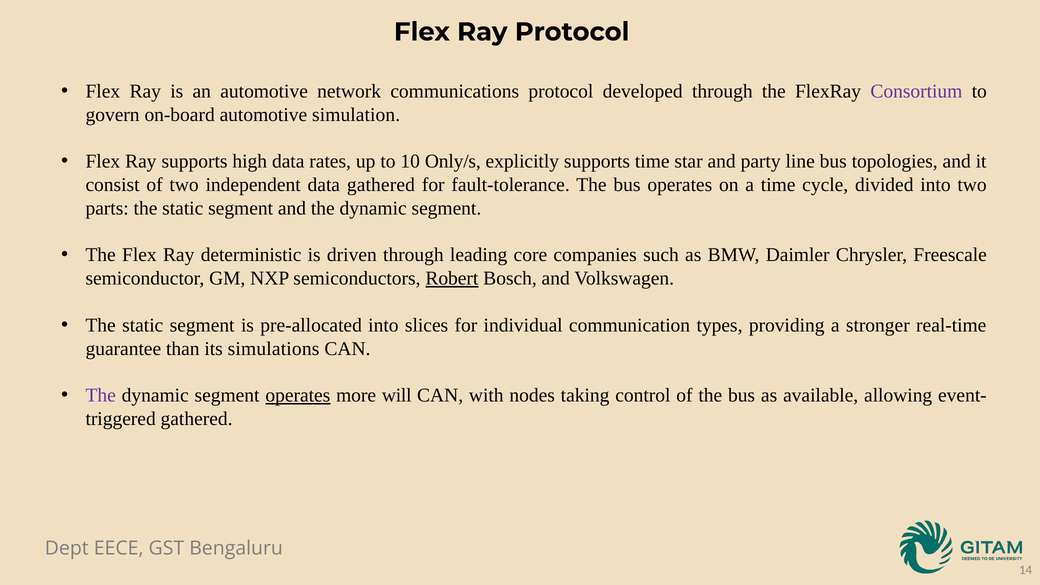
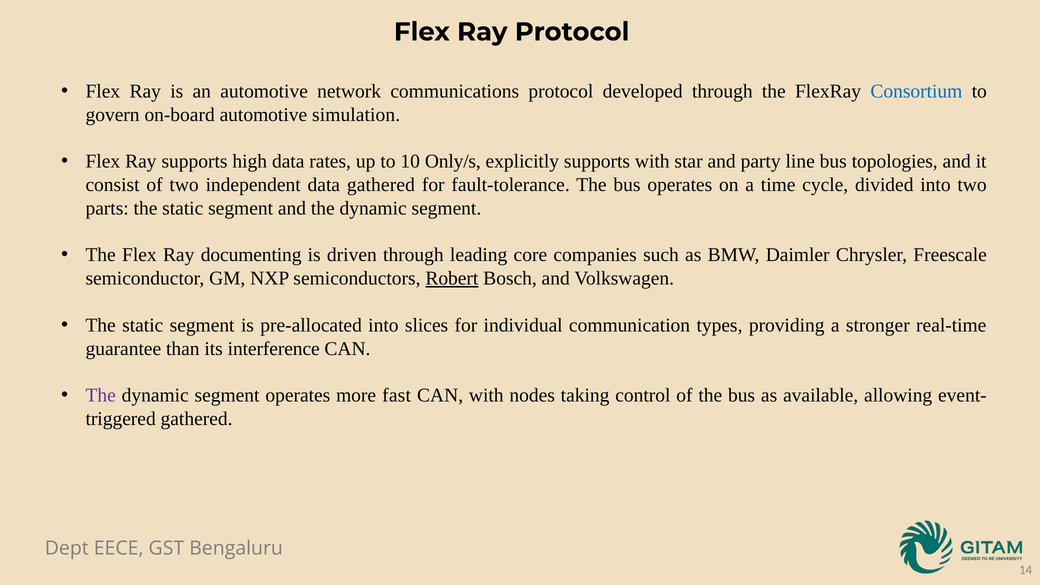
Consortium colour: purple -> blue
supports time: time -> with
deterministic: deterministic -> documenting
simulations: simulations -> interference
operates at (298, 395) underline: present -> none
will: will -> fast
